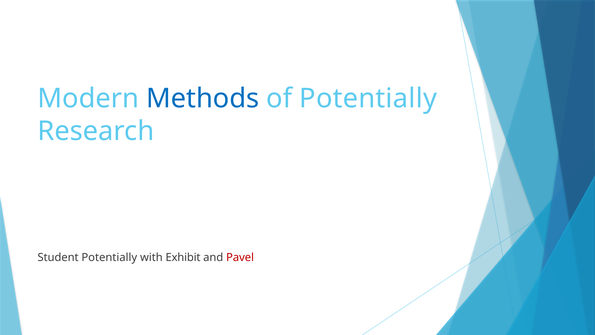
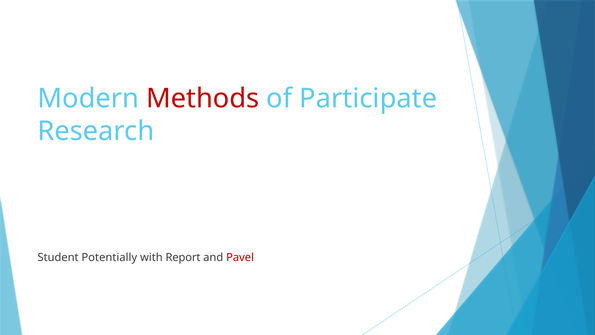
Methods colour: blue -> red
of Potentially: Potentially -> Participate
Exhibit: Exhibit -> Report
